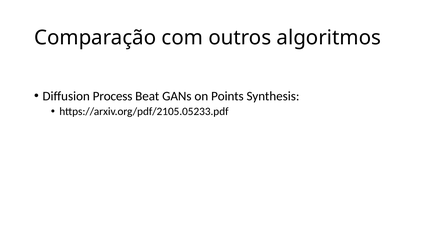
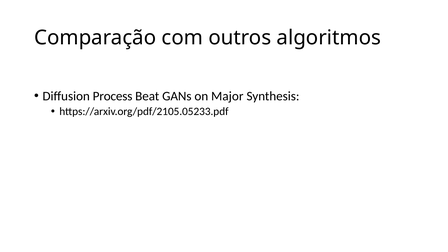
Points: Points -> Major
